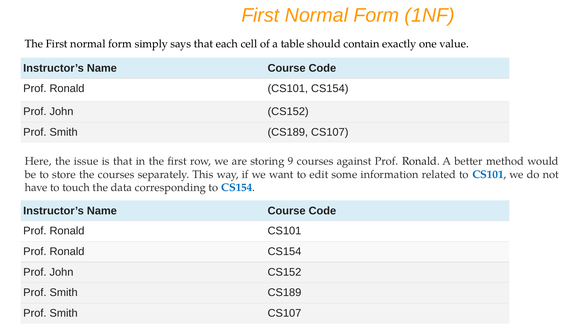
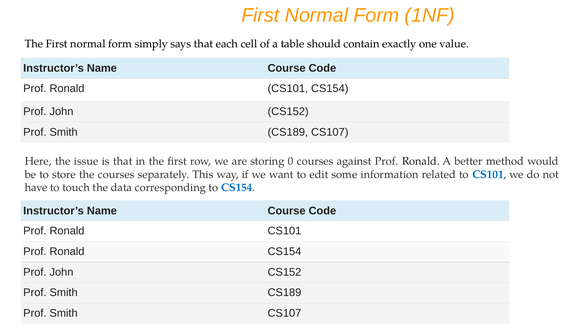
9: 9 -> 0
